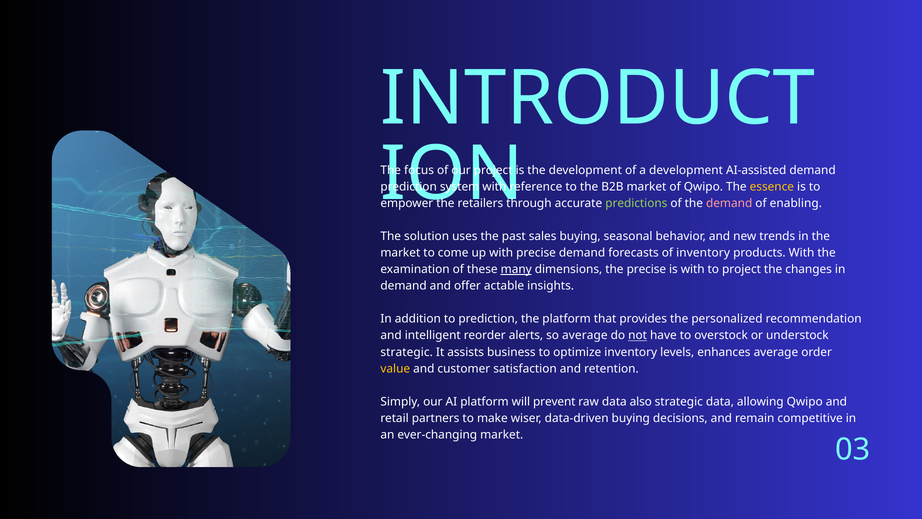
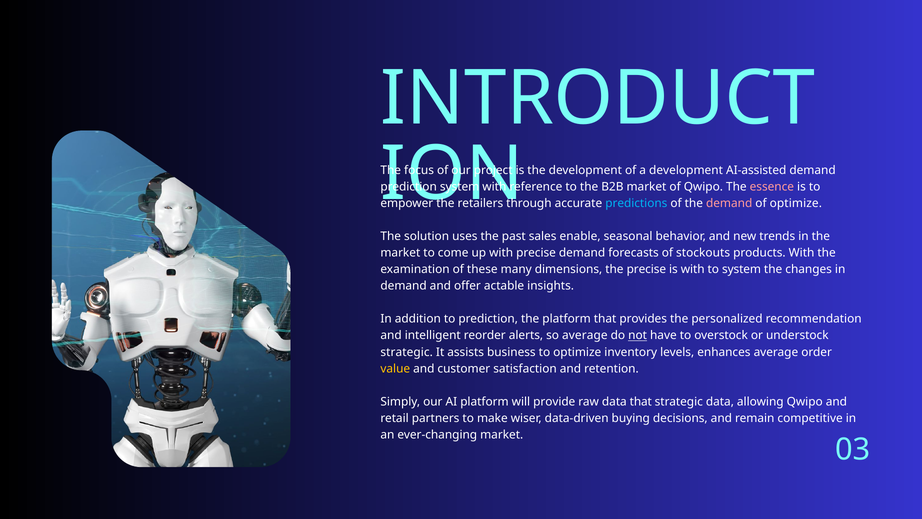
essence colour: yellow -> pink
predictions colour: light green -> light blue
of enabling: enabling -> optimize
sales buying: buying -> enable
of inventory: inventory -> stockouts
many underline: present -> none
to project: project -> system
prevent: prevent -> provide
data also: also -> that
